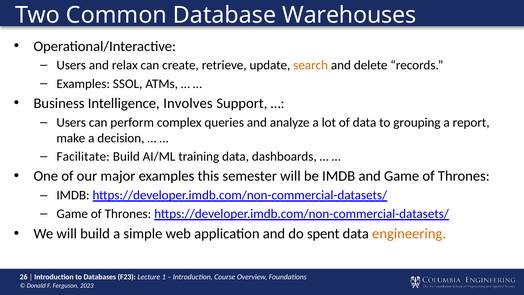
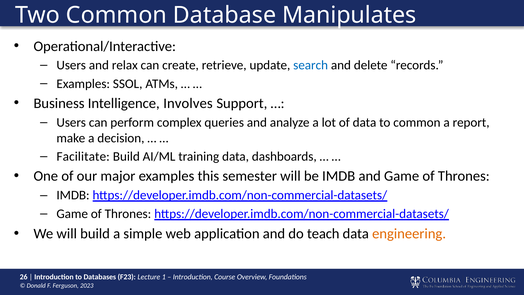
Warehouses: Warehouses -> Manipulates
search colour: orange -> blue
to grouping: grouping -> common
spent: spent -> teach
